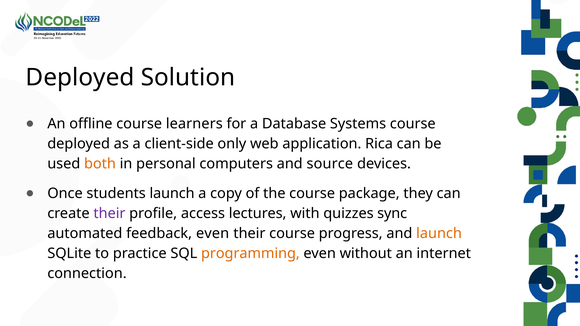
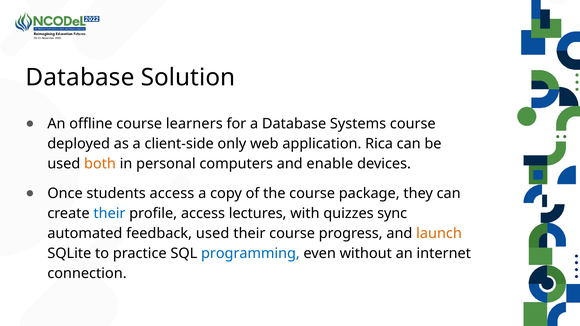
Deployed at (80, 77): Deployed -> Database
source: source -> enable
students launch: launch -> access
their at (109, 214) colour: purple -> blue
feedback even: even -> used
programming colour: orange -> blue
